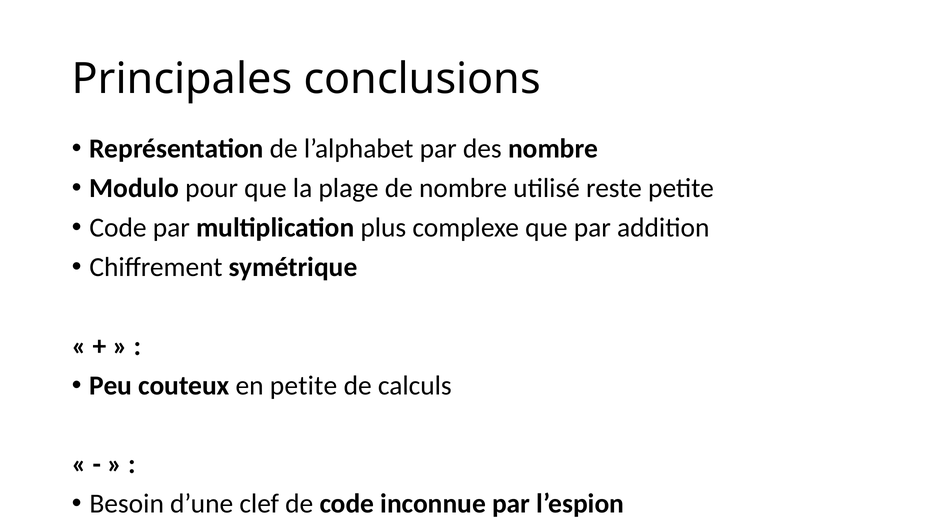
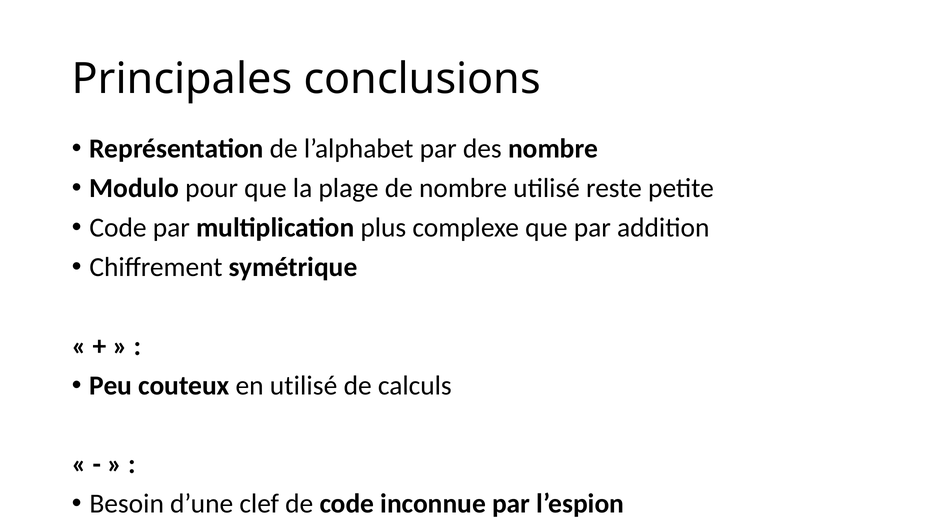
en petite: petite -> utilisé
